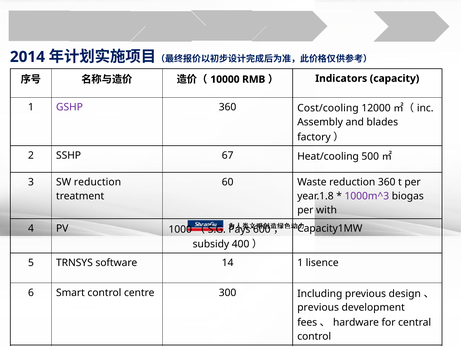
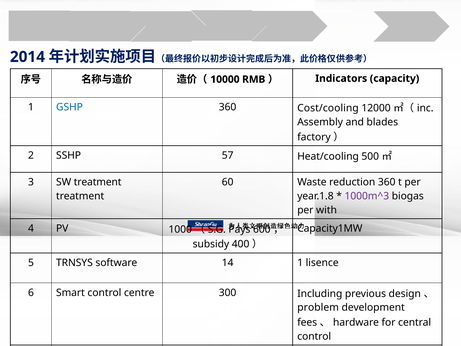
GSHP colour: purple -> blue
67: 67 -> 57
SW reduction: reduction -> treatment
previous at (318, 307): previous -> problem
